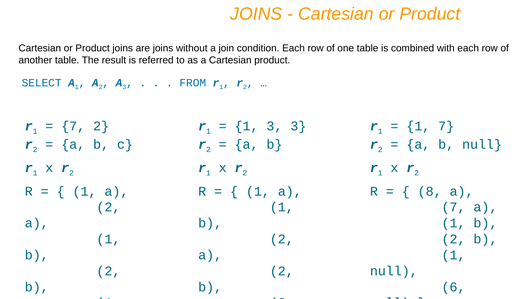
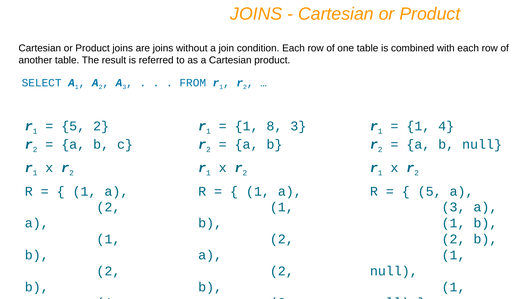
7 at (73, 126): 7 -> 5
1 3: 3 -> 8
1 7: 7 -> 4
8 at (430, 191): 8 -> 5
7 at (454, 207): 7 -> 3
6 at (454, 287): 6 -> 1
